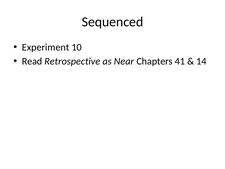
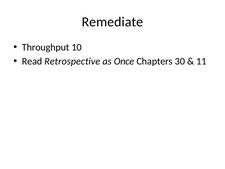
Sequenced: Sequenced -> Remediate
Experiment: Experiment -> Throughput
Near: Near -> Once
41: 41 -> 30
14: 14 -> 11
